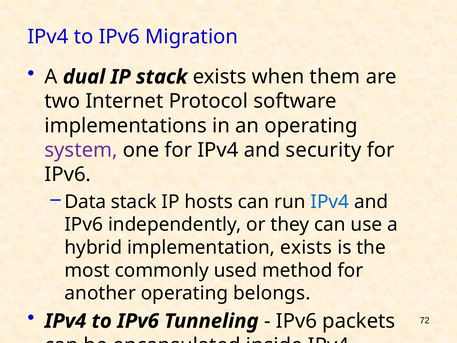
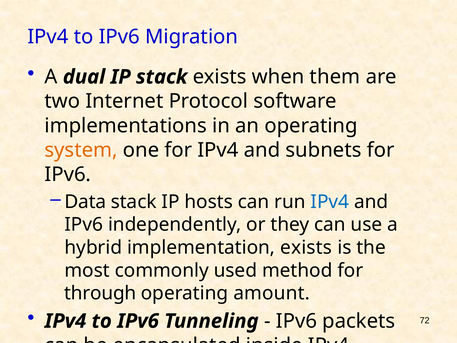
system colour: purple -> orange
security: security -> subnets
another: another -> through
belongs: belongs -> amount
